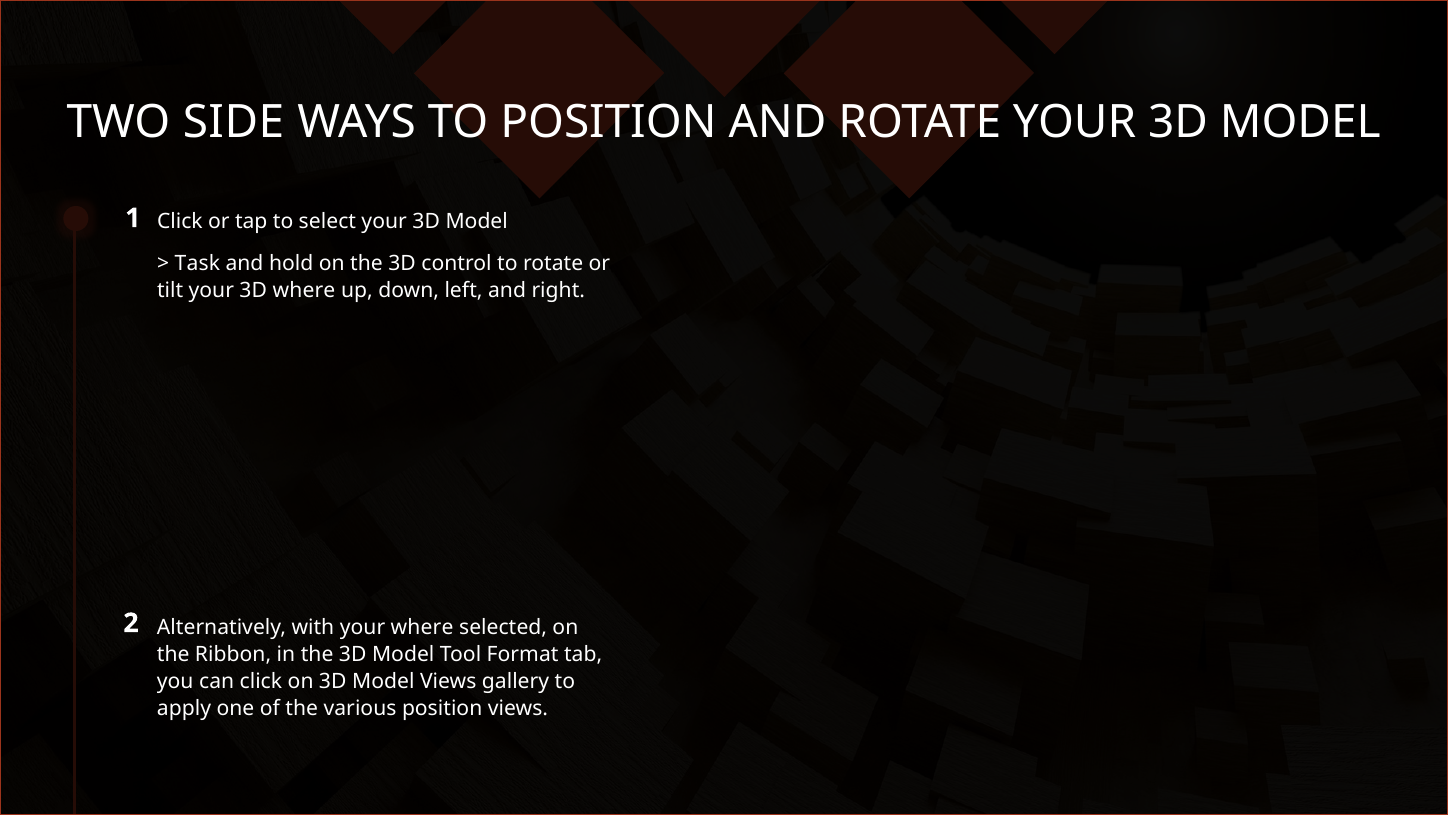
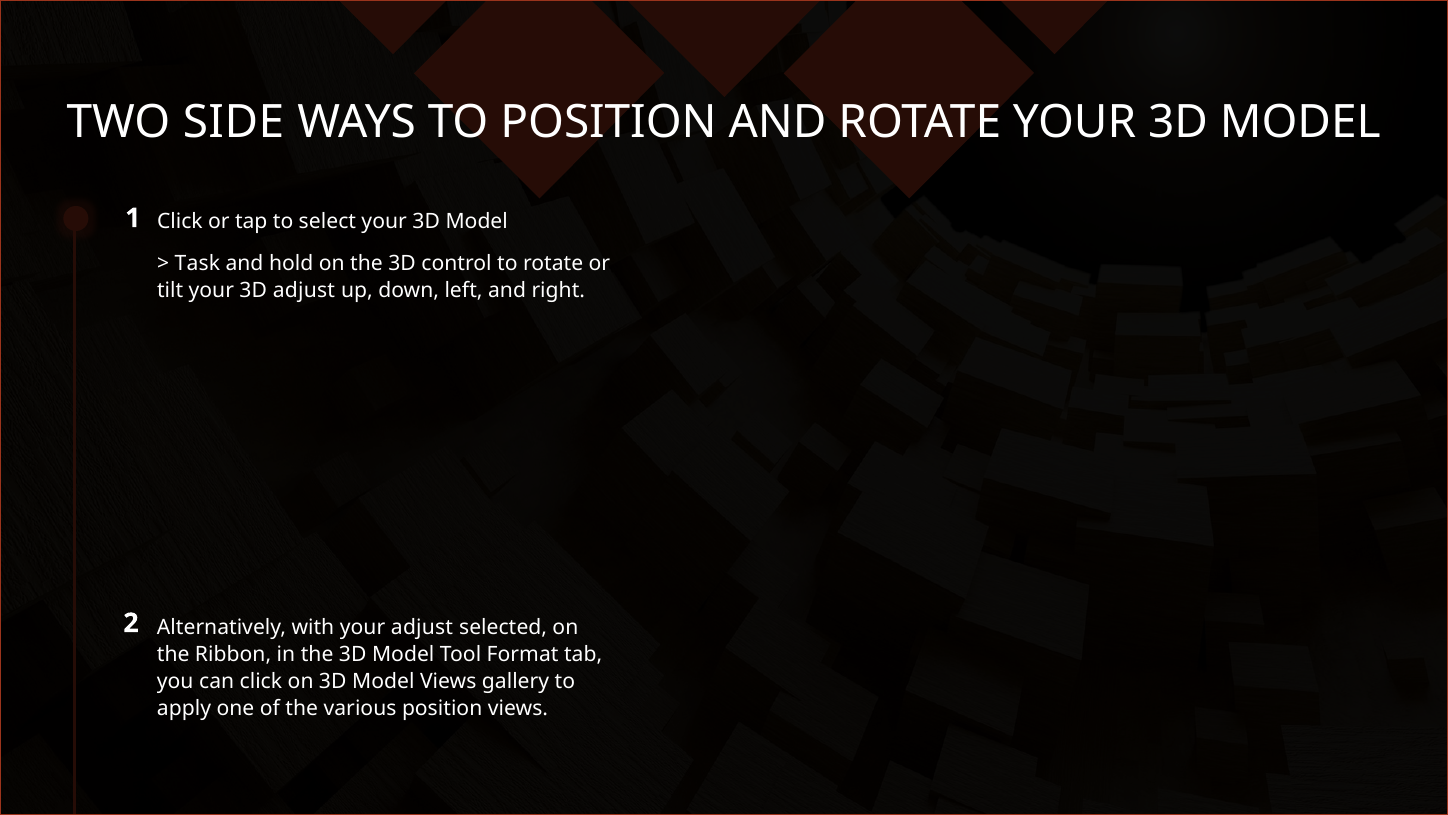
3D where: where -> adjust
your where: where -> adjust
